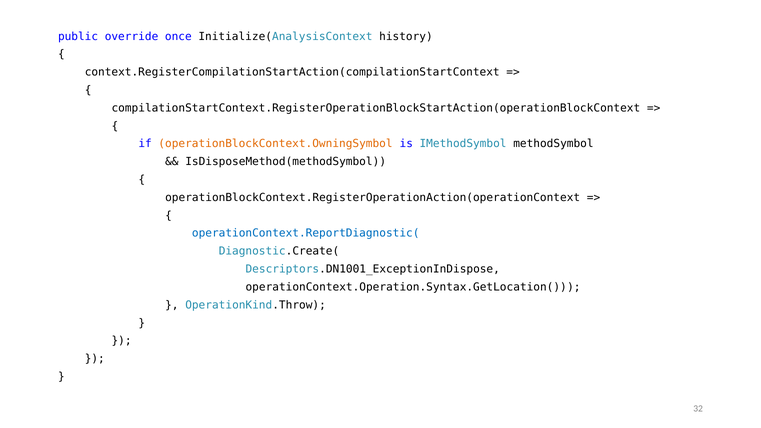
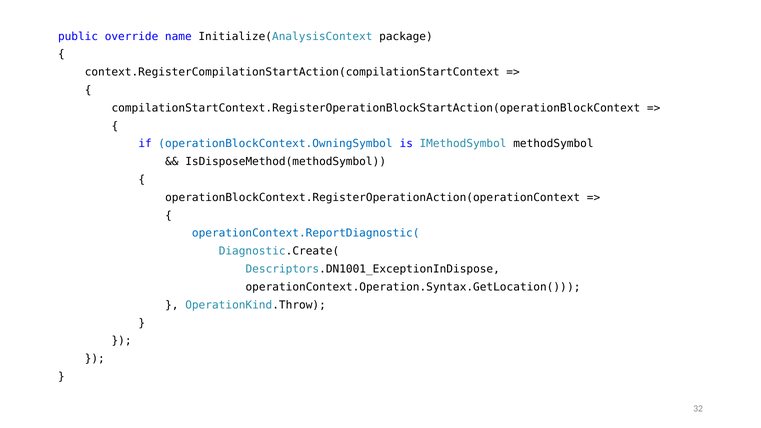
once: once -> name
history: history -> package
operationBlockContext.OwningSymbol colour: orange -> blue
